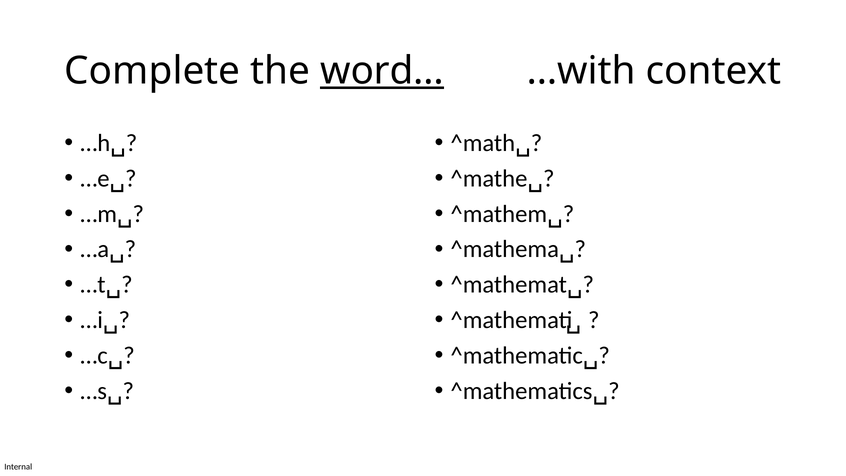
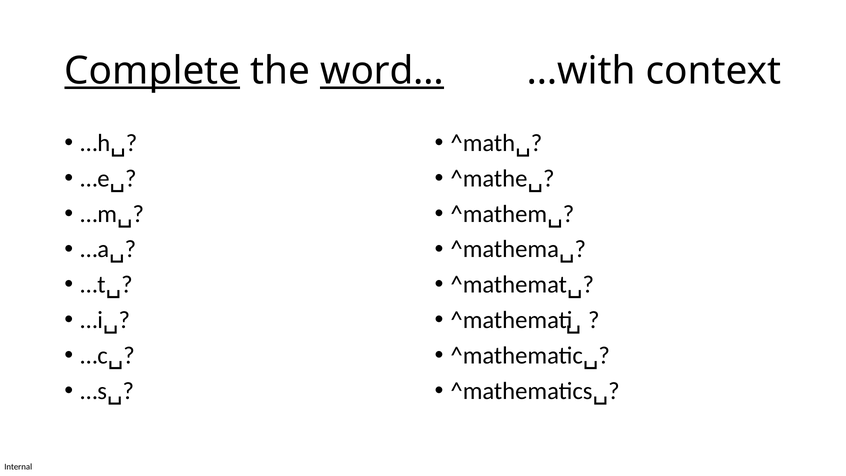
Complete underline: none -> present
